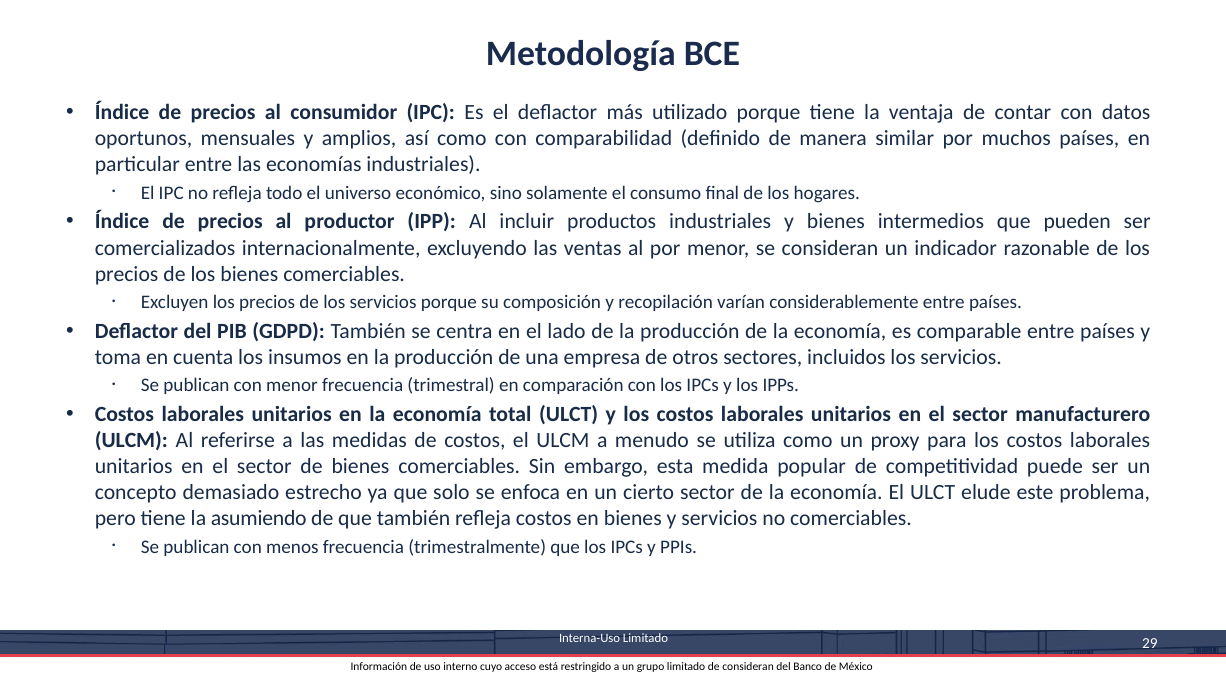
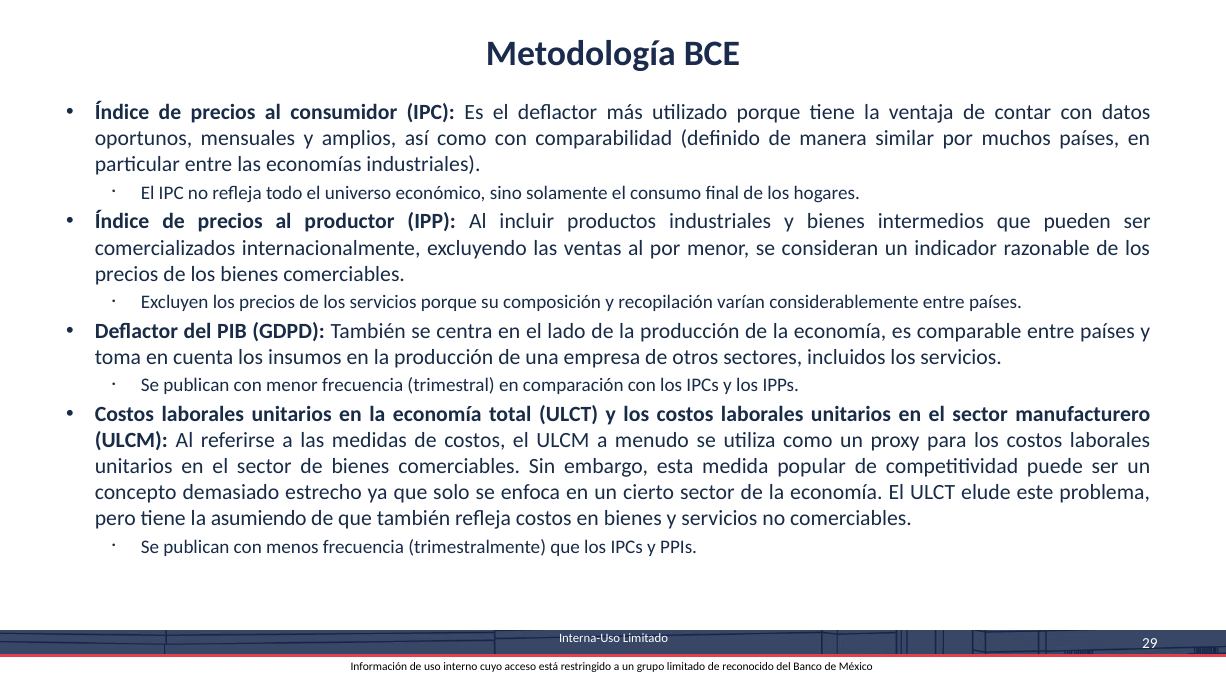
de consideran: consideran -> reconocido
